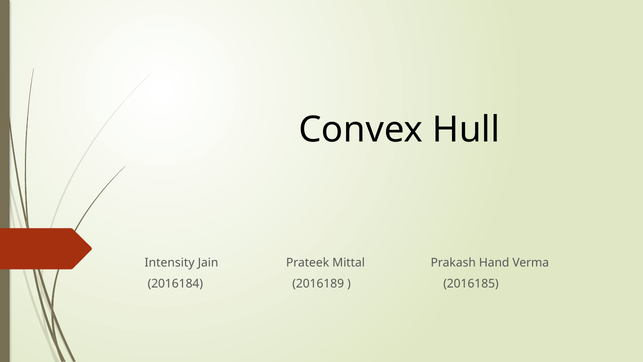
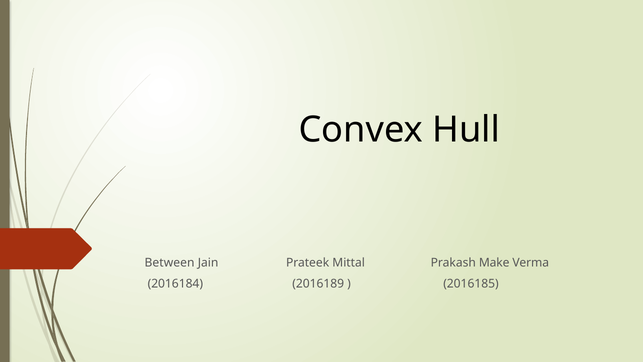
Intensity: Intensity -> Between
Hand: Hand -> Make
